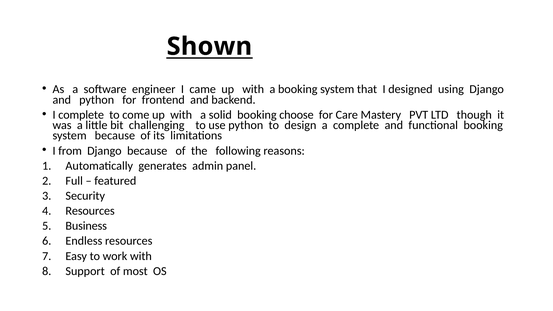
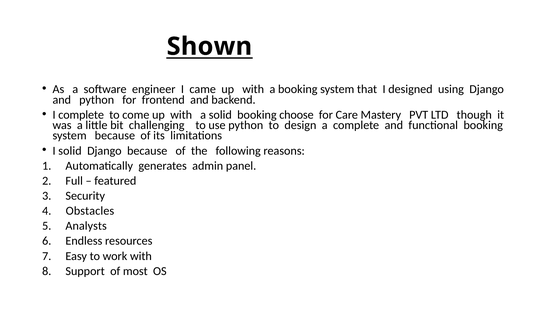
I from: from -> solid
Resources at (90, 211): Resources -> Obstacles
Business: Business -> Analysts
